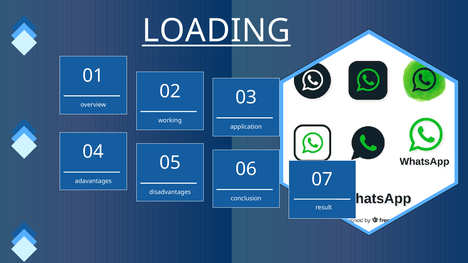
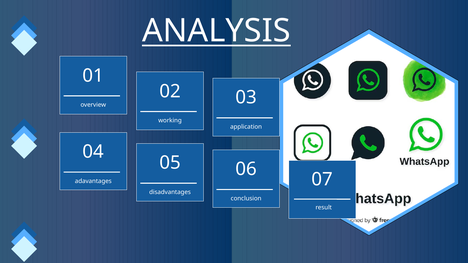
LOADING: LOADING -> ANALYSIS
